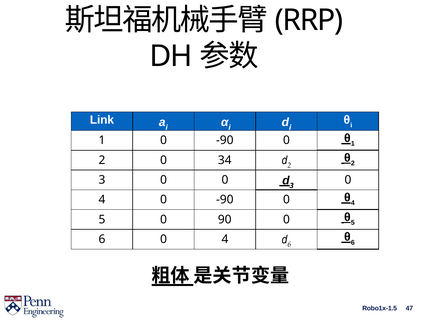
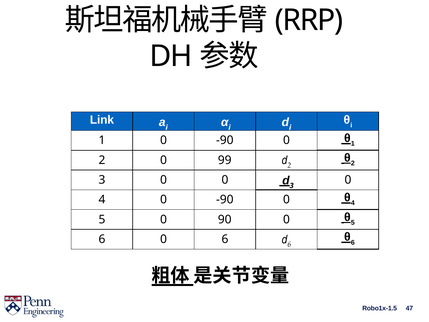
34: 34 -> 99
6 0 4: 4 -> 6
